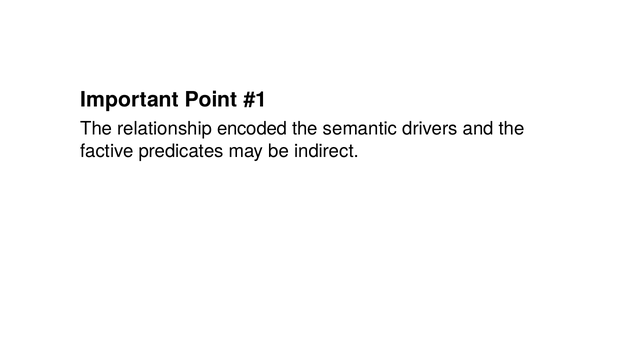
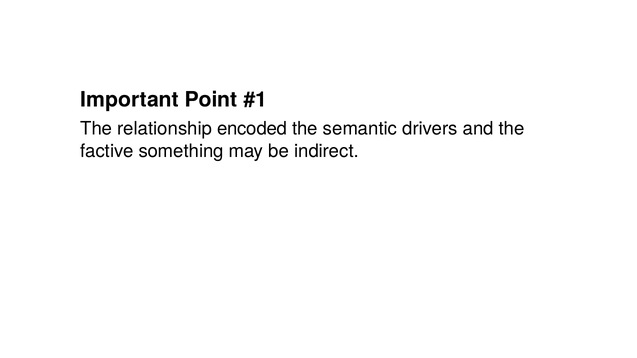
predicates: predicates -> something
